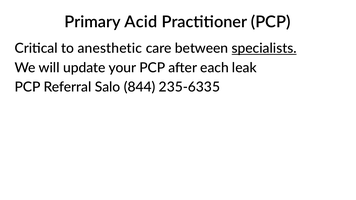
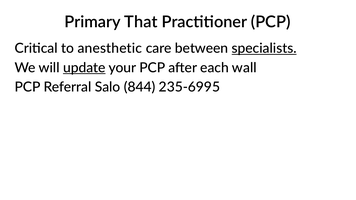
Acid: Acid -> That
update underline: none -> present
leak: leak -> wall
235-6335: 235-6335 -> 235-6995
